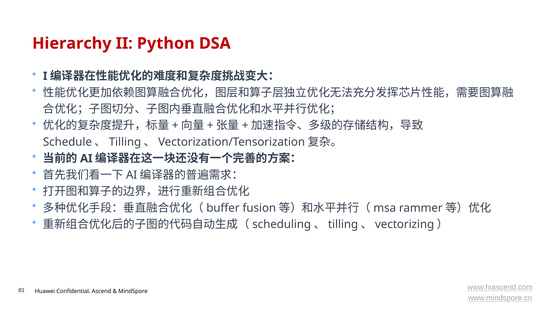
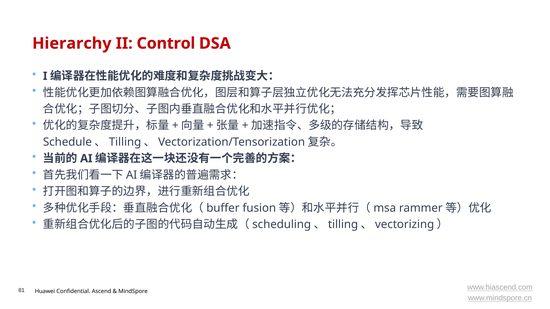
Python: Python -> Control
